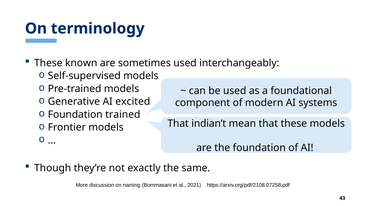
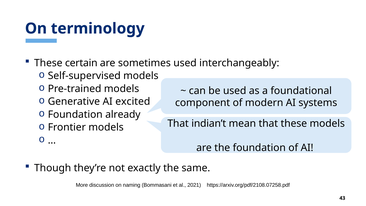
known: known -> certain
trained: trained -> already
